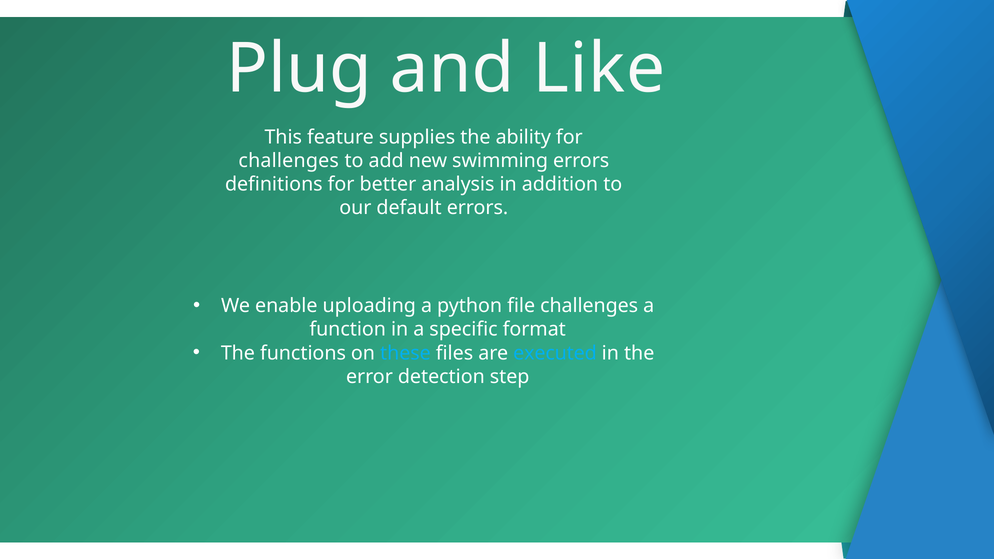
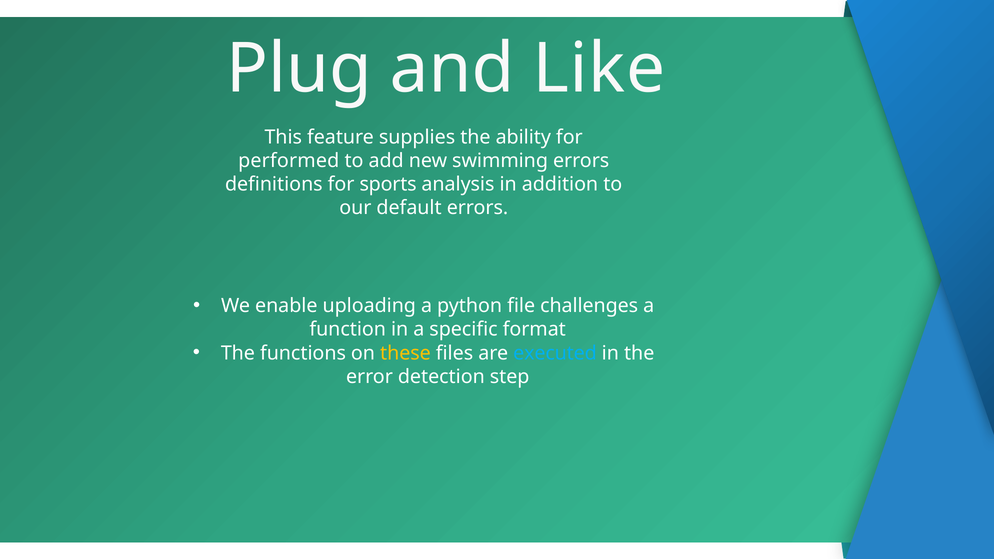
challenges at (289, 161): challenges -> performed
better: better -> sports
these colour: light blue -> yellow
